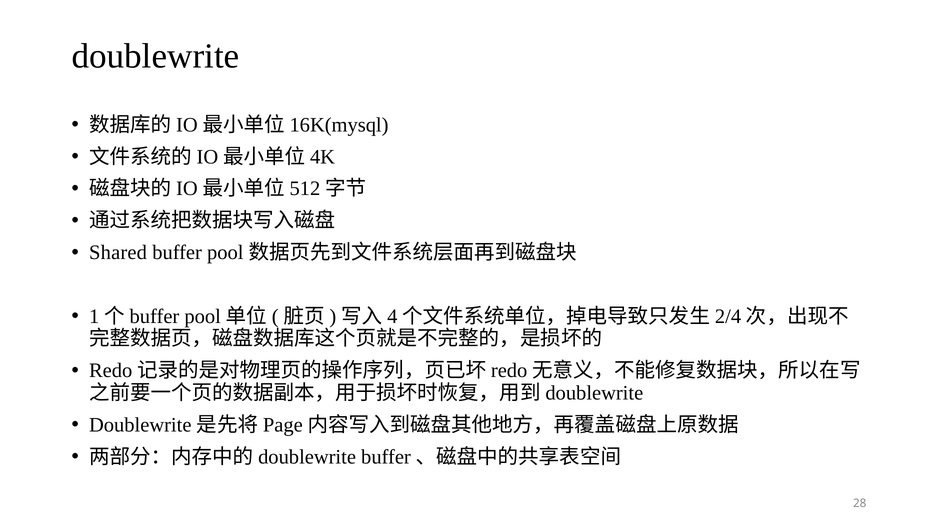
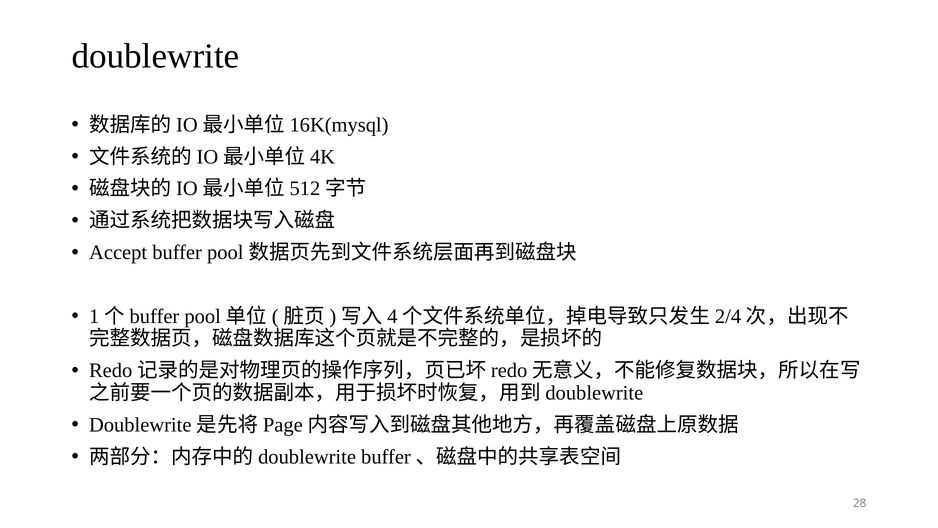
Shared: Shared -> Accept
